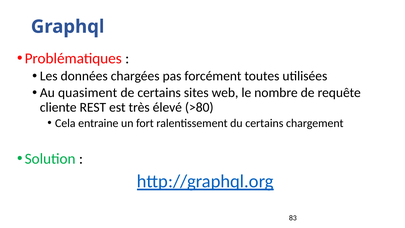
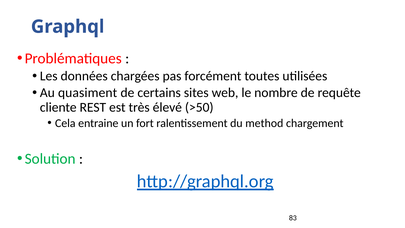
>80: >80 -> >50
du certains: certains -> method
